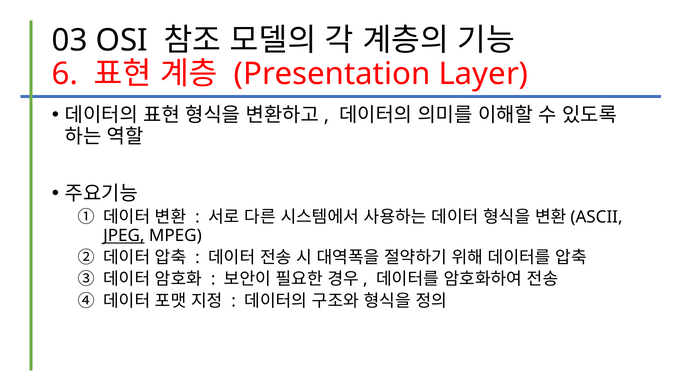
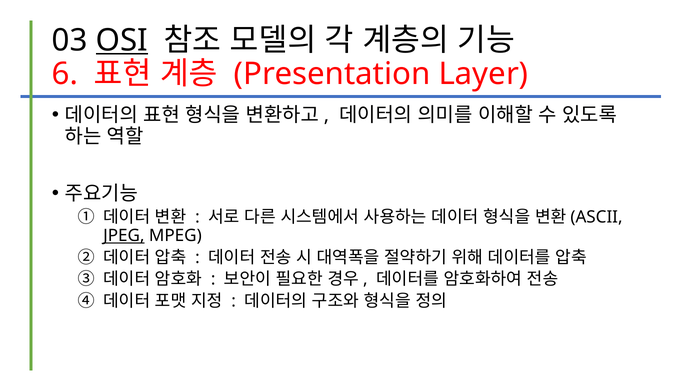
OSI underline: none -> present
